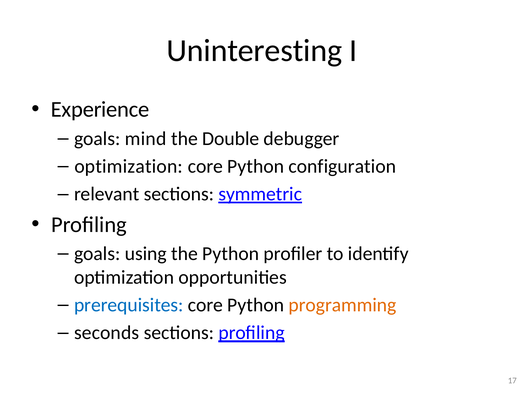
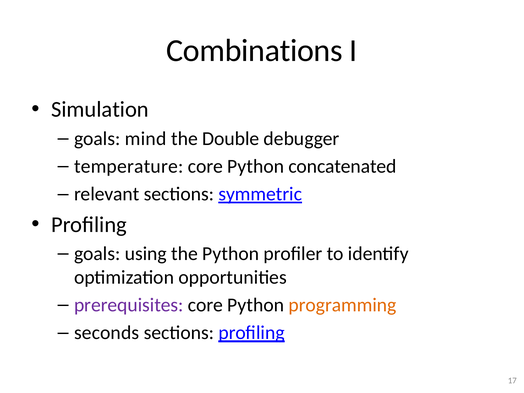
Uninteresting: Uninteresting -> Combinations
Experience: Experience -> Simulation
optimization at (129, 166): optimization -> temperature
configuration: configuration -> concatenated
prerequisites colour: blue -> purple
